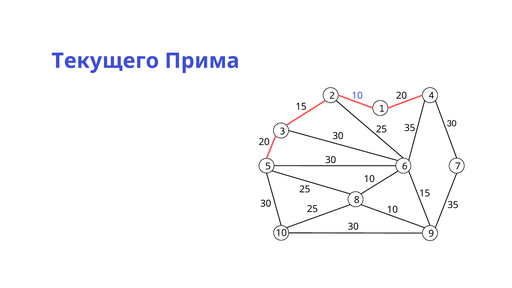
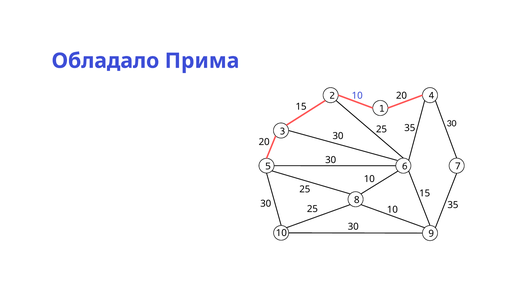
Текущего: Текущего -> Обладало
